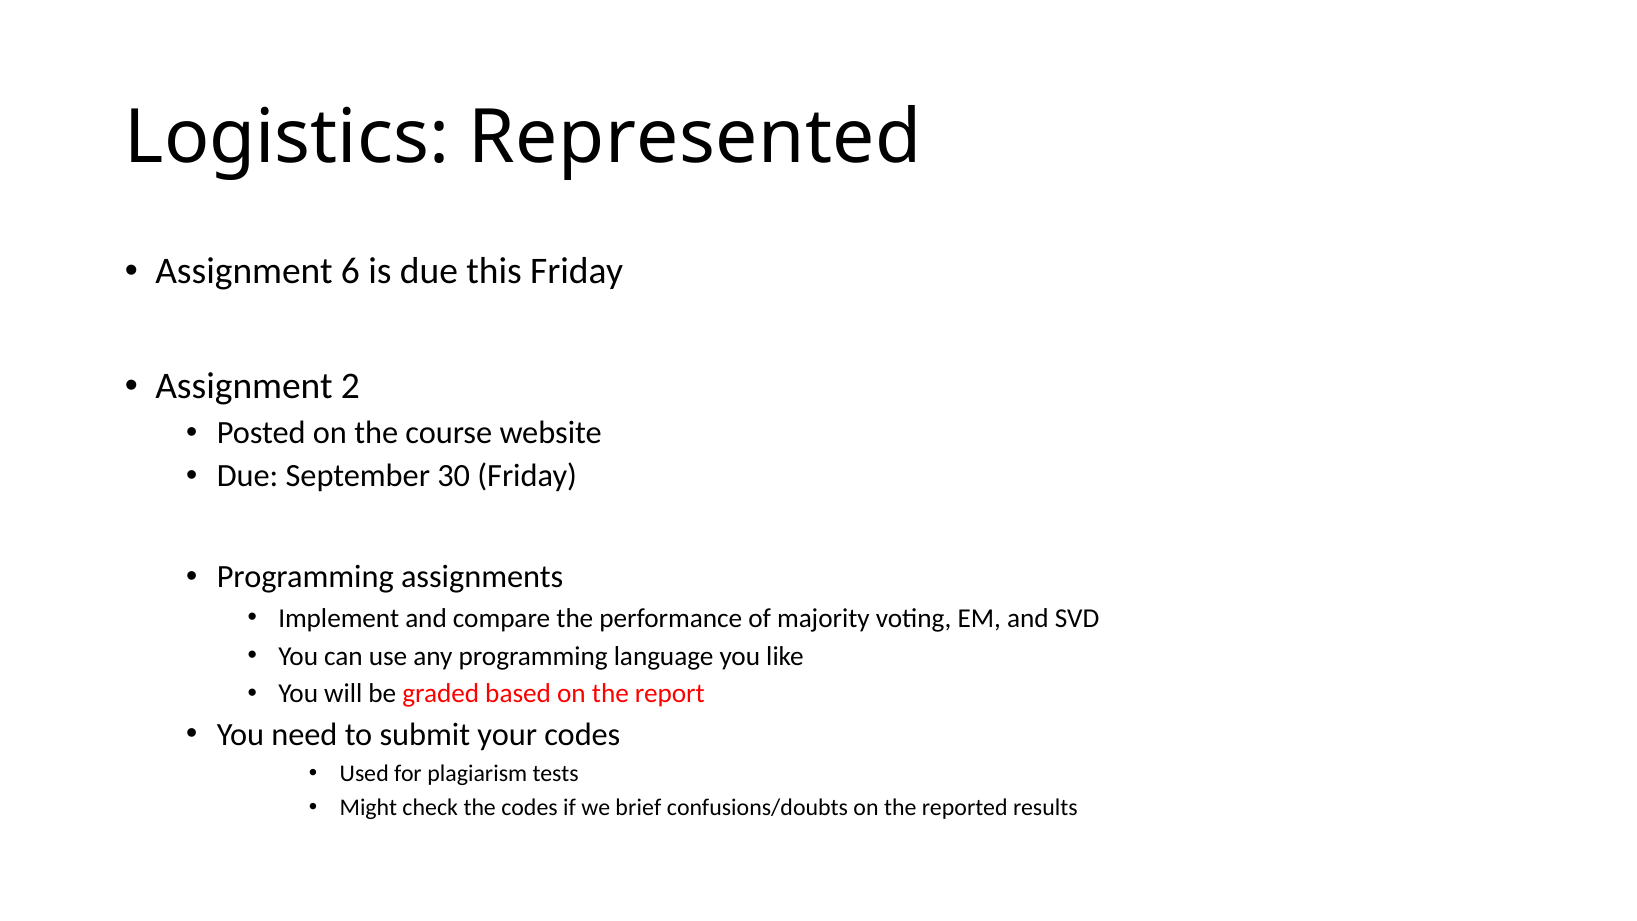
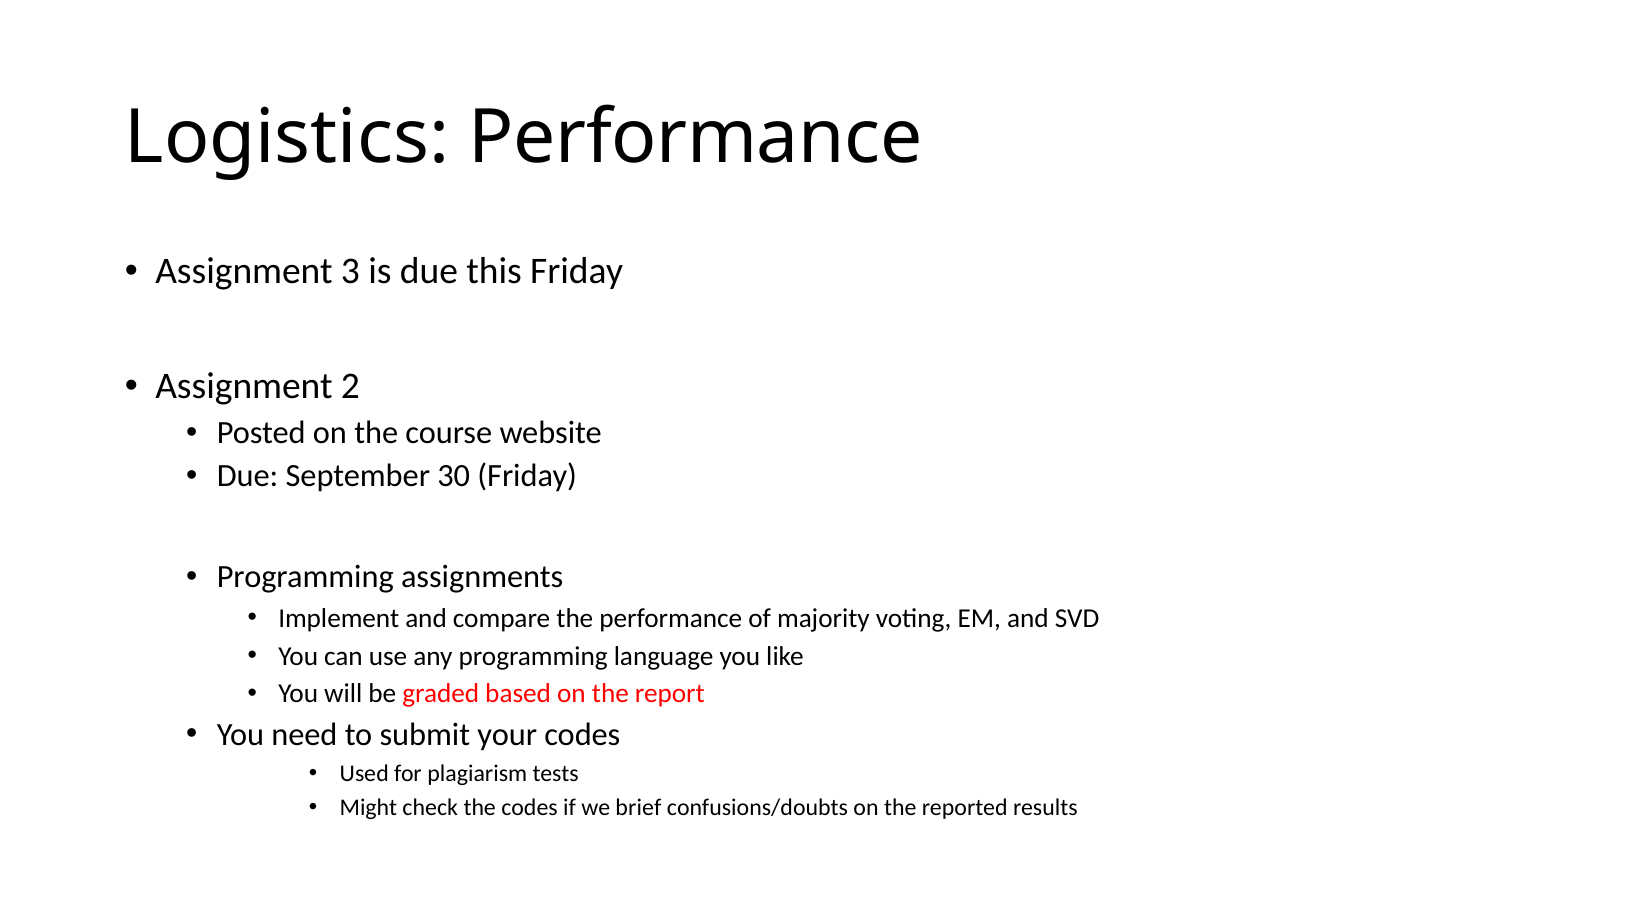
Logistics Represented: Represented -> Performance
6: 6 -> 3
